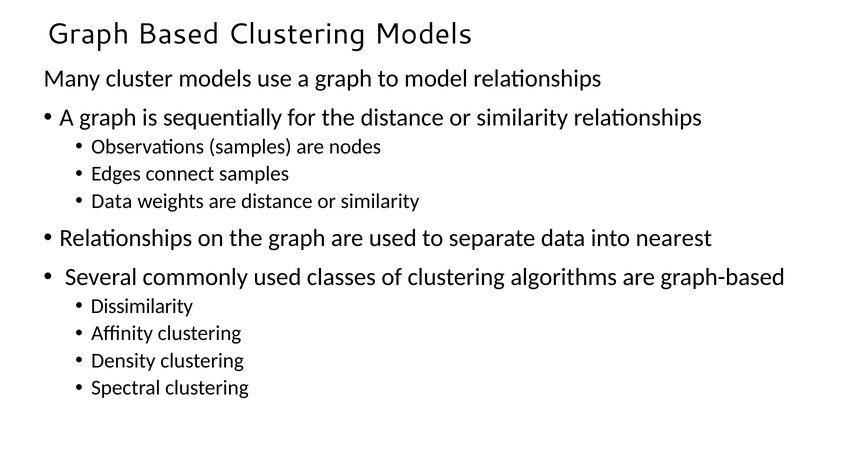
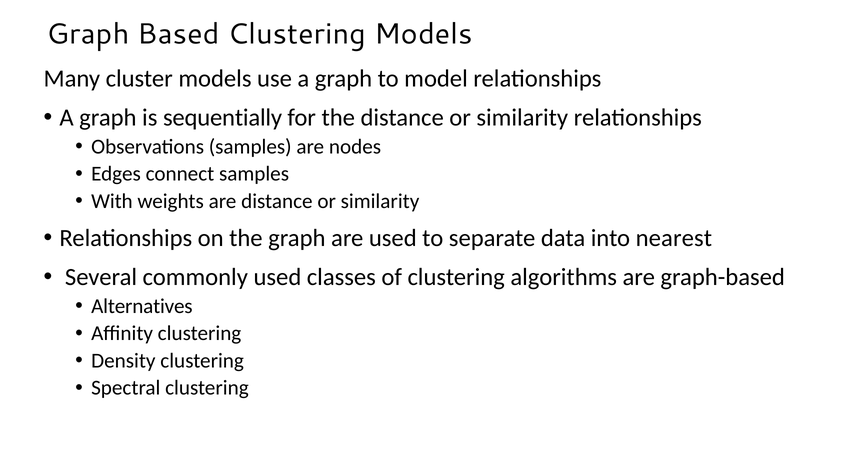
Data at (112, 201): Data -> With
Dissimilarity: Dissimilarity -> Alternatives
